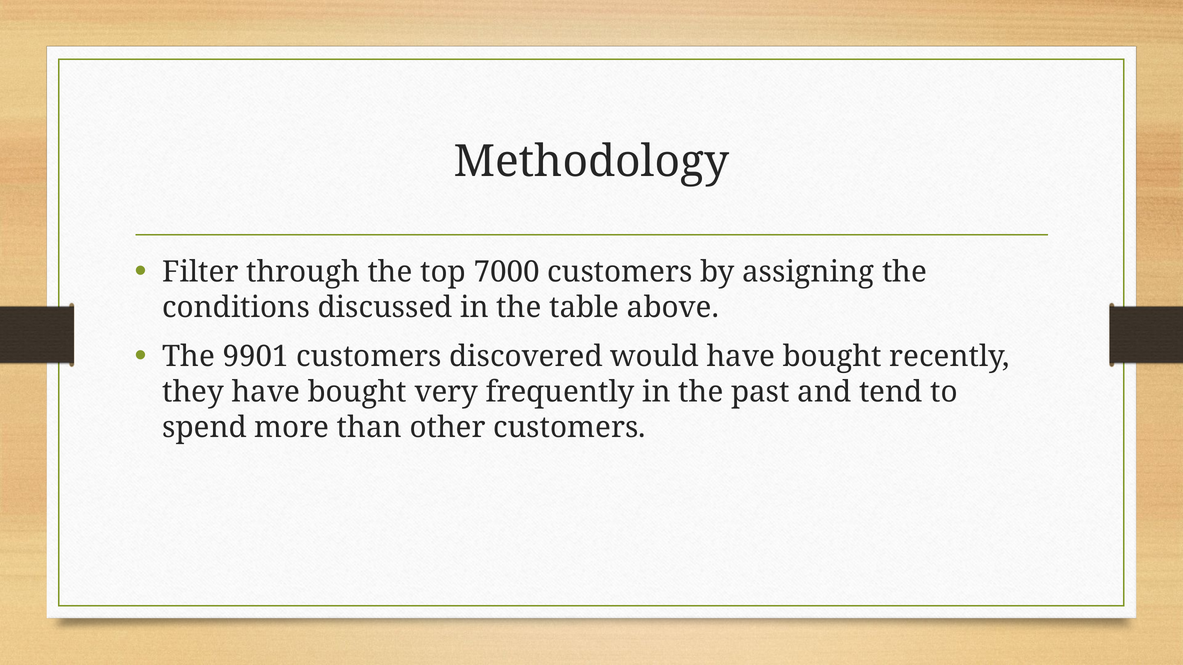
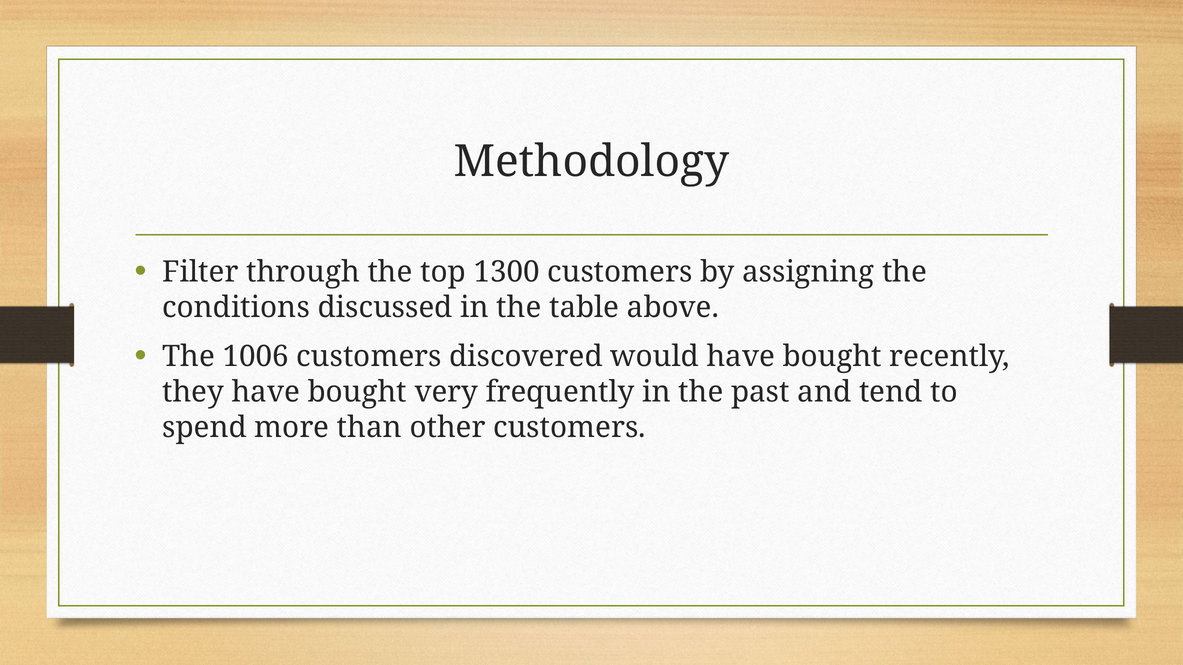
7000: 7000 -> 1300
9901: 9901 -> 1006
